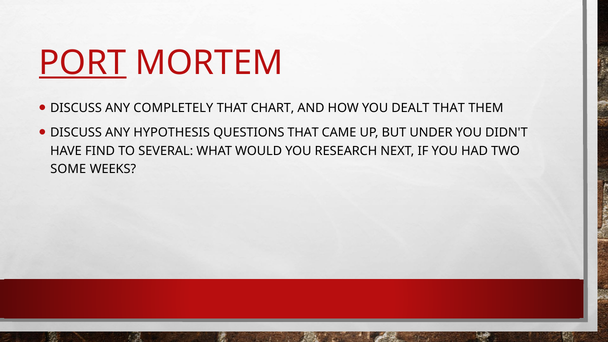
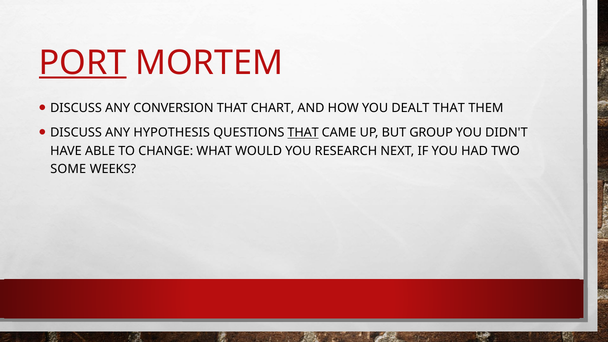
COMPLETELY: COMPLETELY -> CONVERSION
THAT at (303, 133) underline: none -> present
UNDER: UNDER -> GROUP
FIND: FIND -> ABLE
SEVERAL: SEVERAL -> CHANGE
